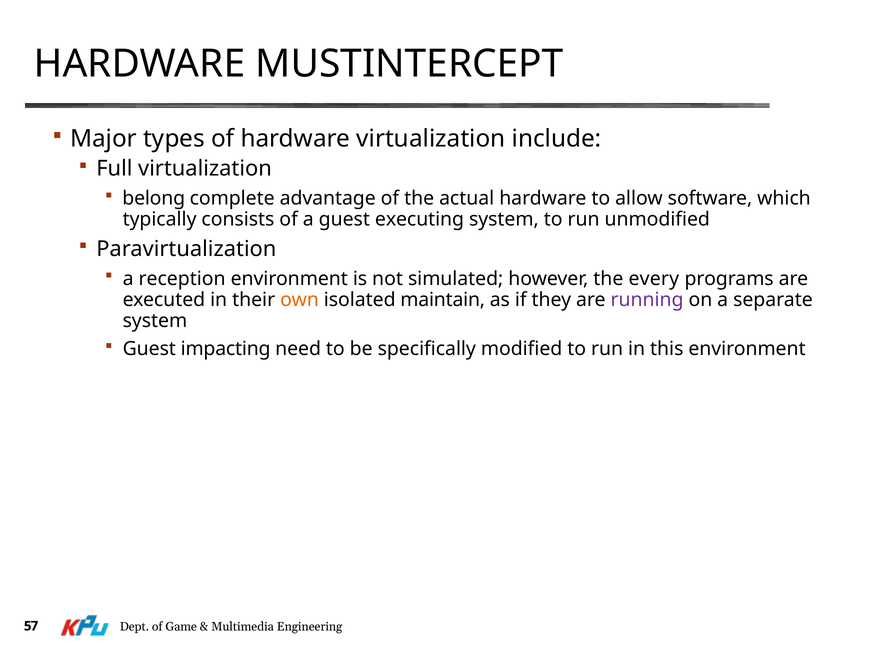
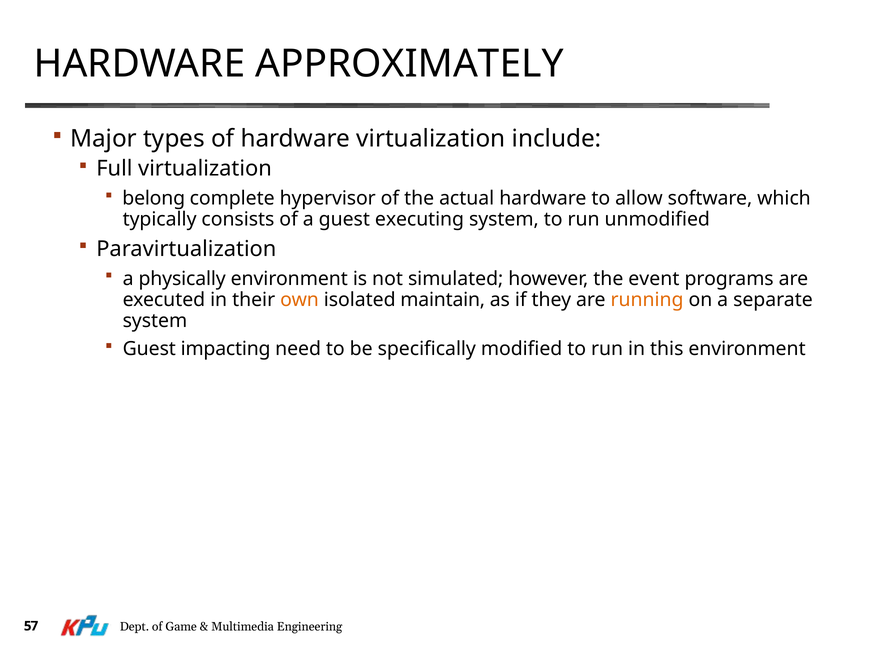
MUSTINTERCEPT: MUSTINTERCEPT -> APPROXIMATELY
advantage: advantage -> hypervisor
reception: reception -> physically
every: every -> event
running colour: purple -> orange
